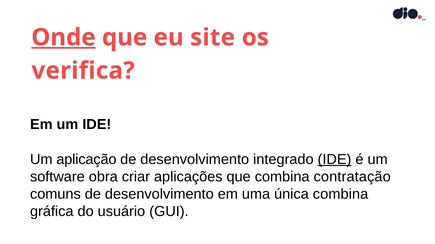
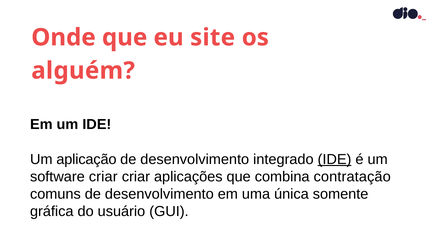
Onde underline: present -> none
verifica: verifica -> alguém
software obra: obra -> criar
única combina: combina -> somente
